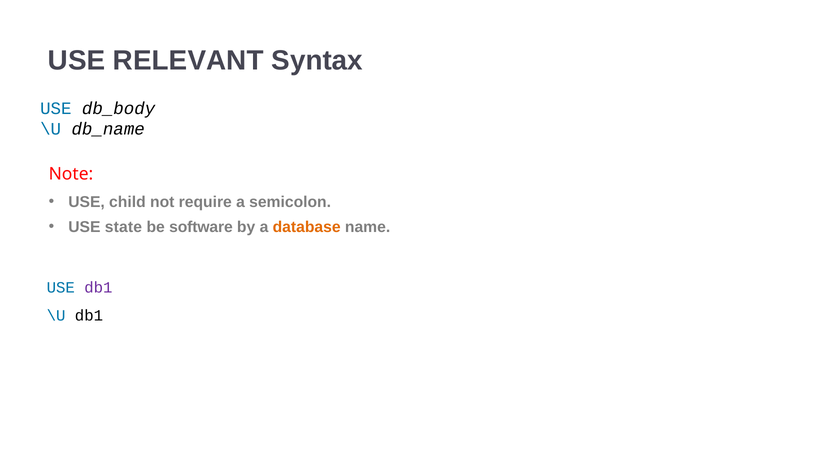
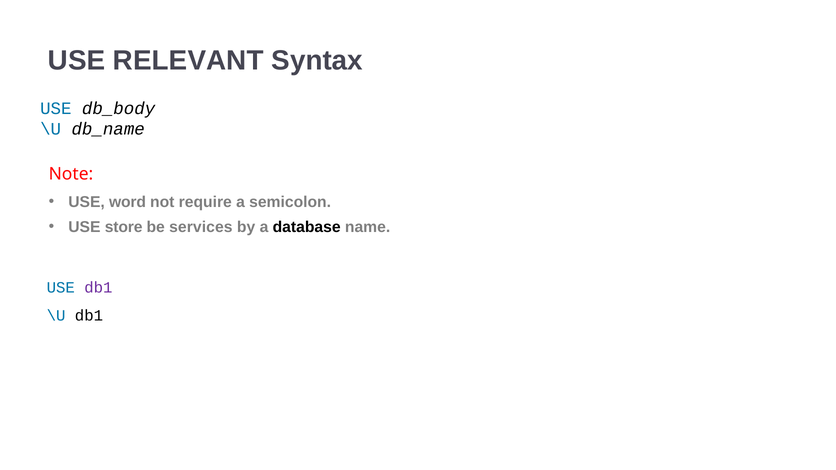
child: child -> word
state: state -> store
software: software -> services
database colour: orange -> black
